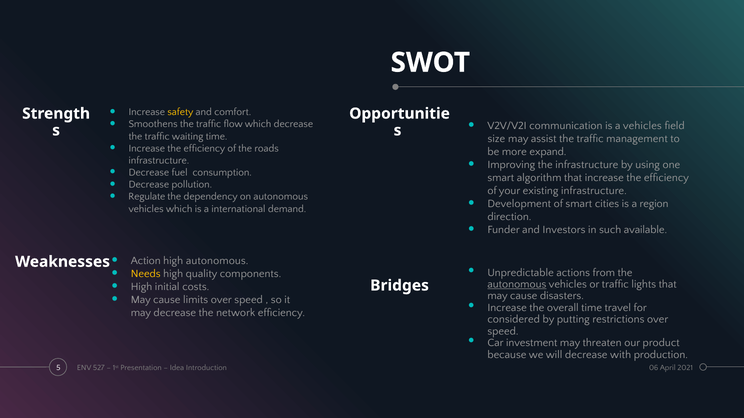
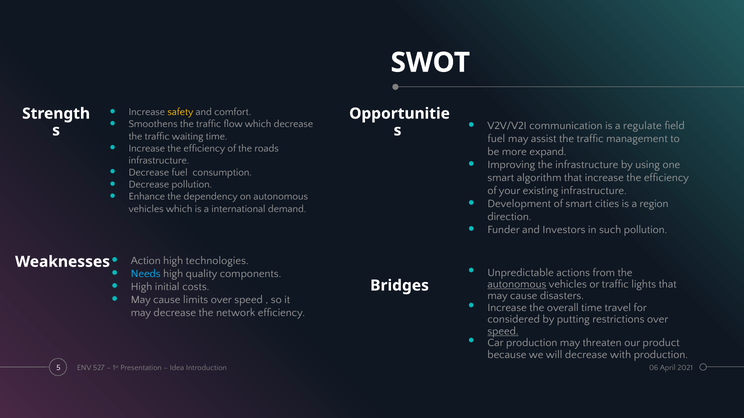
a vehicles: vehicles -> regulate
size at (496, 139): size -> fuel
Regulate: Regulate -> Enhance
such available: available -> pollution
high autonomous: autonomous -> technologies
Needs colour: yellow -> light blue
speed at (503, 331) underline: none -> present
Car investment: investment -> production
